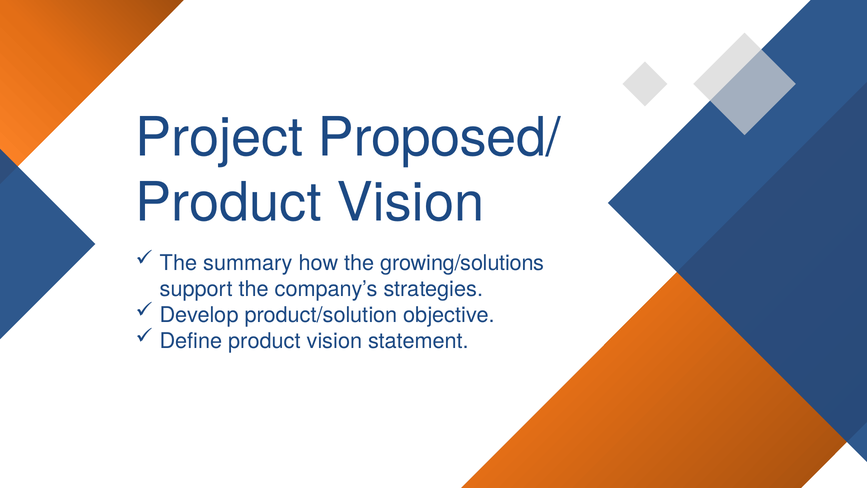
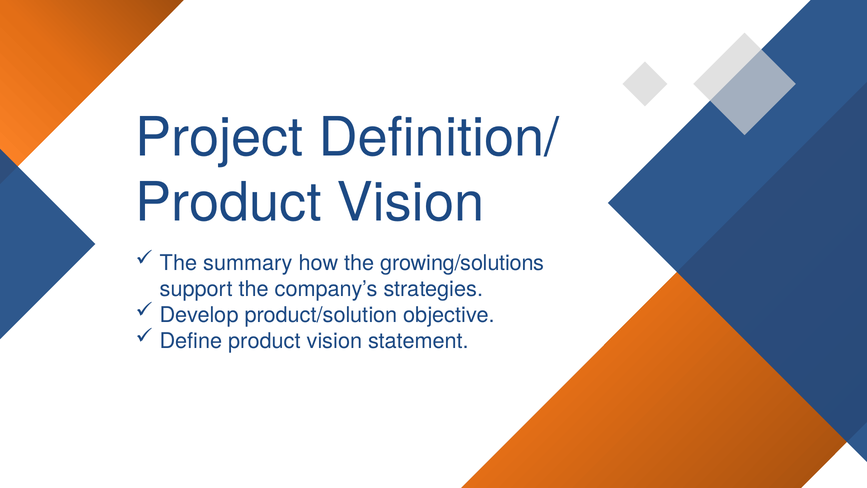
Proposed/: Proposed/ -> Definition/
